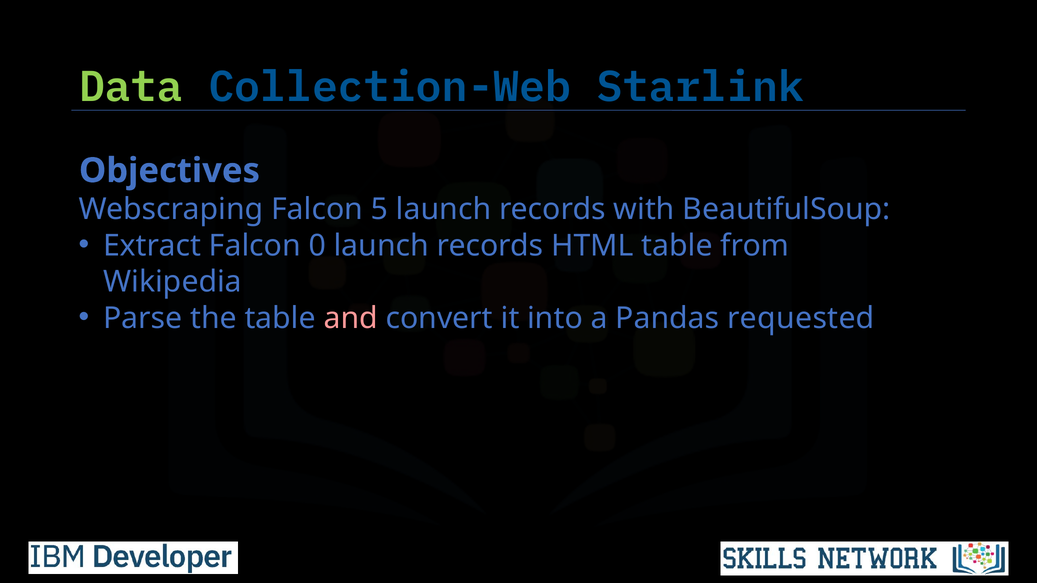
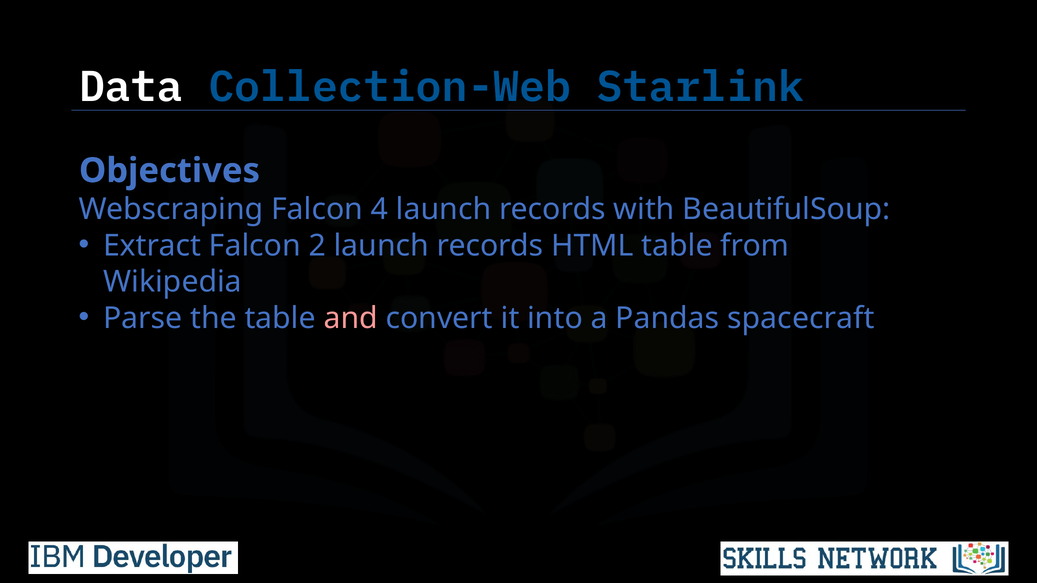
Data colour: light green -> white
5: 5 -> 4
0: 0 -> 2
requested: requested -> spacecraft
